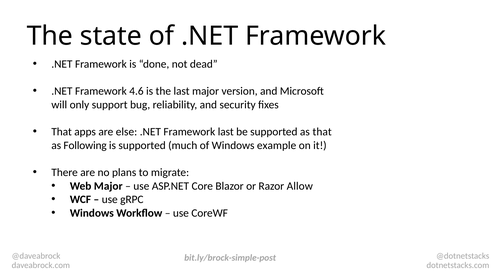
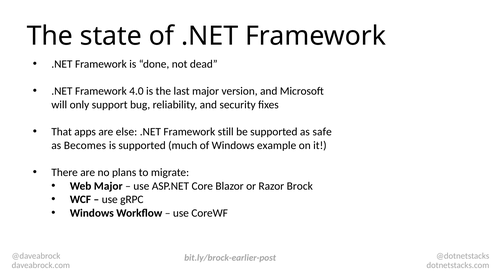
4.6: 4.6 -> 4.0
Framework last: last -> still
as that: that -> safe
Following: Following -> Becomes
Allow: Allow -> Brock
bit.ly/brock-simple-post: bit.ly/brock-simple-post -> bit.ly/brock-earlier-post
